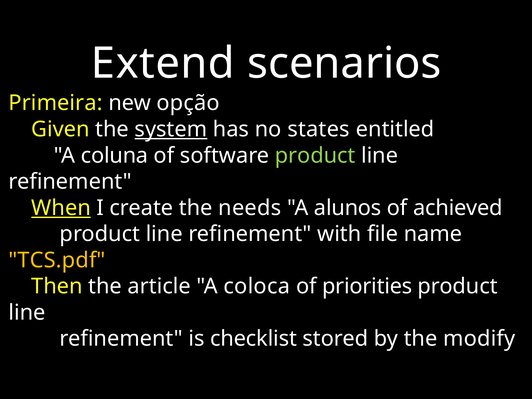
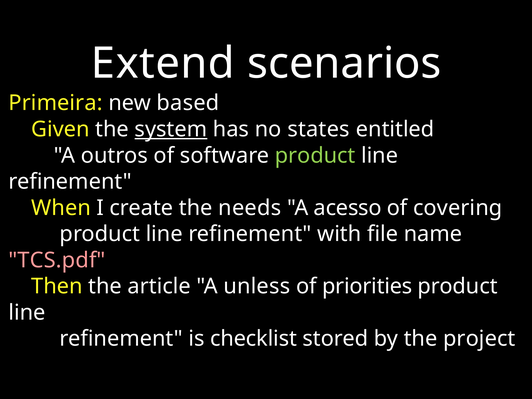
opção: opção -> based
coluna: coluna -> outros
When underline: present -> none
alunos: alunos -> acesso
achieved: achieved -> covering
TCS.pdf colour: yellow -> pink
coloca: coloca -> unless
modify: modify -> project
